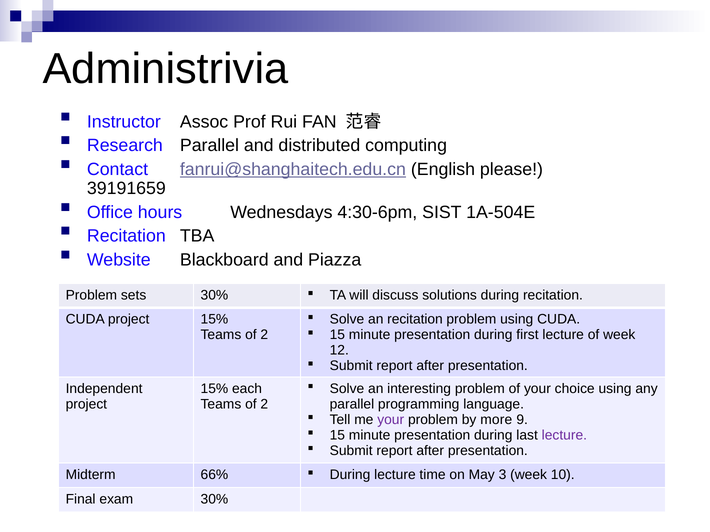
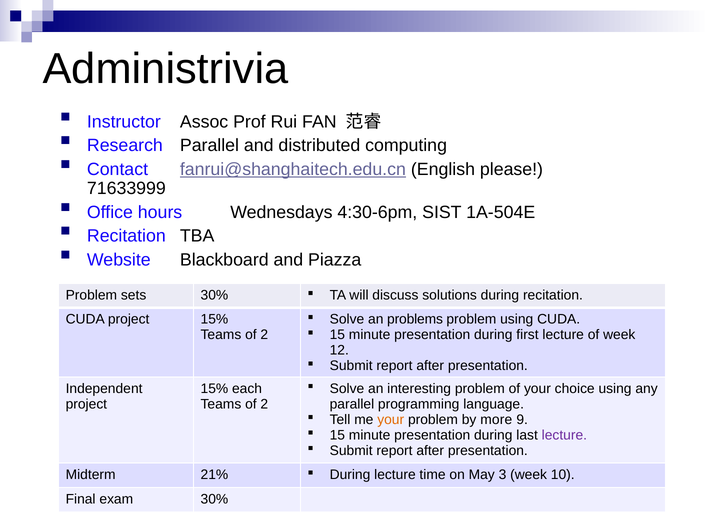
39191659: 39191659 -> 71633999
an recitation: recitation -> problems
your at (391, 420) colour: purple -> orange
66%: 66% -> 21%
